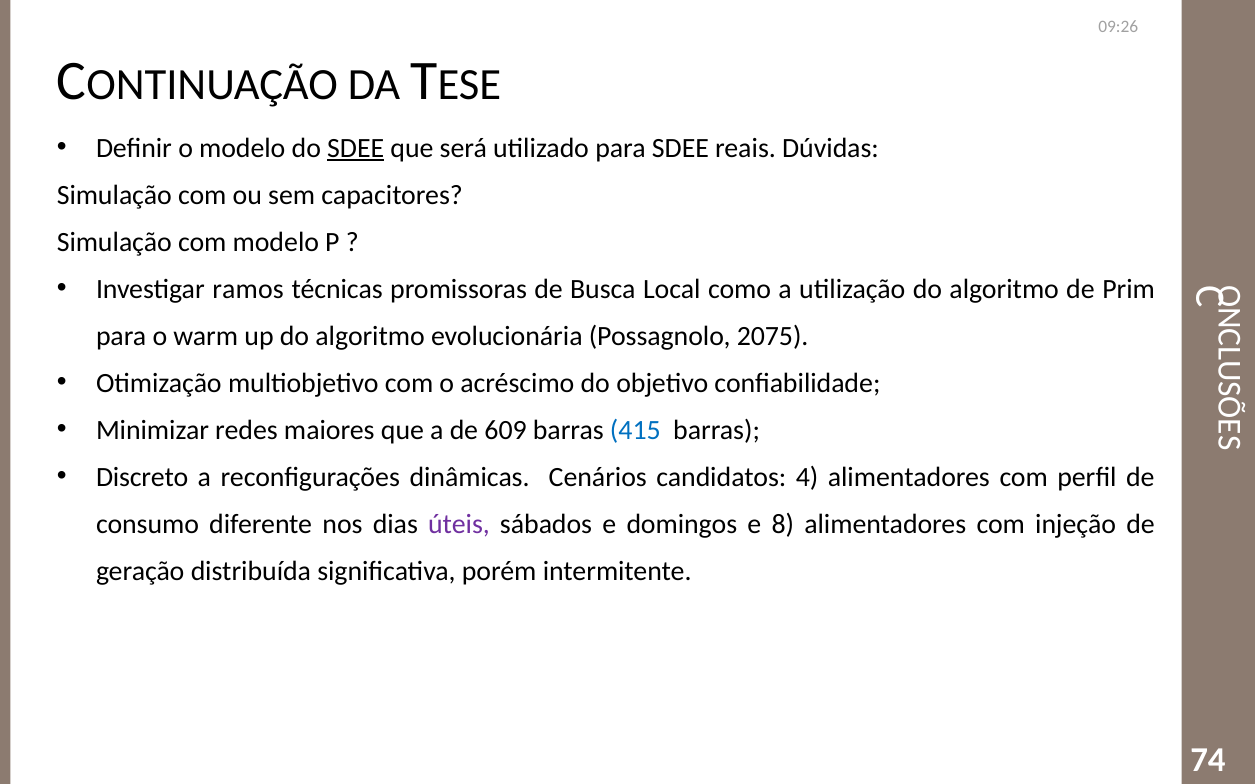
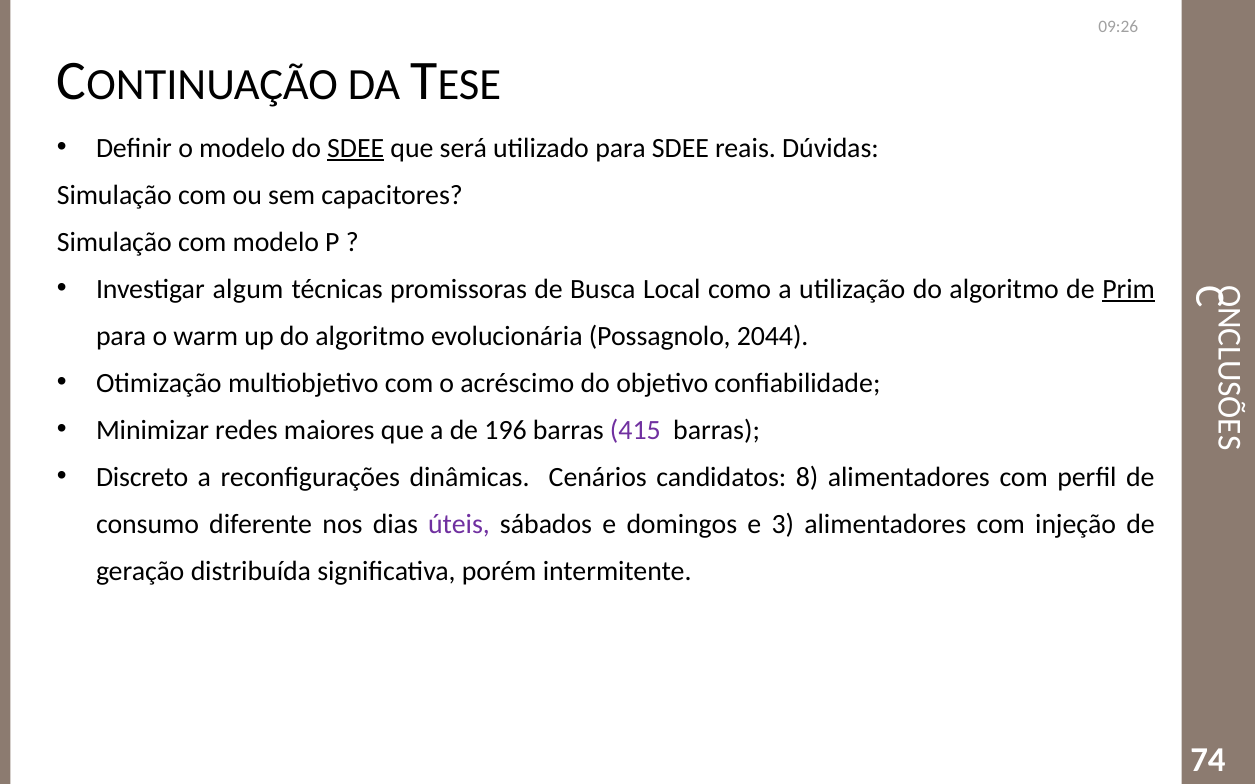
ramos: ramos -> algum
Prim underline: none -> present
2075: 2075 -> 2044
609: 609 -> 196
415 colour: blue -> purple
4: 4 -> 8
8: 8 -> 3
